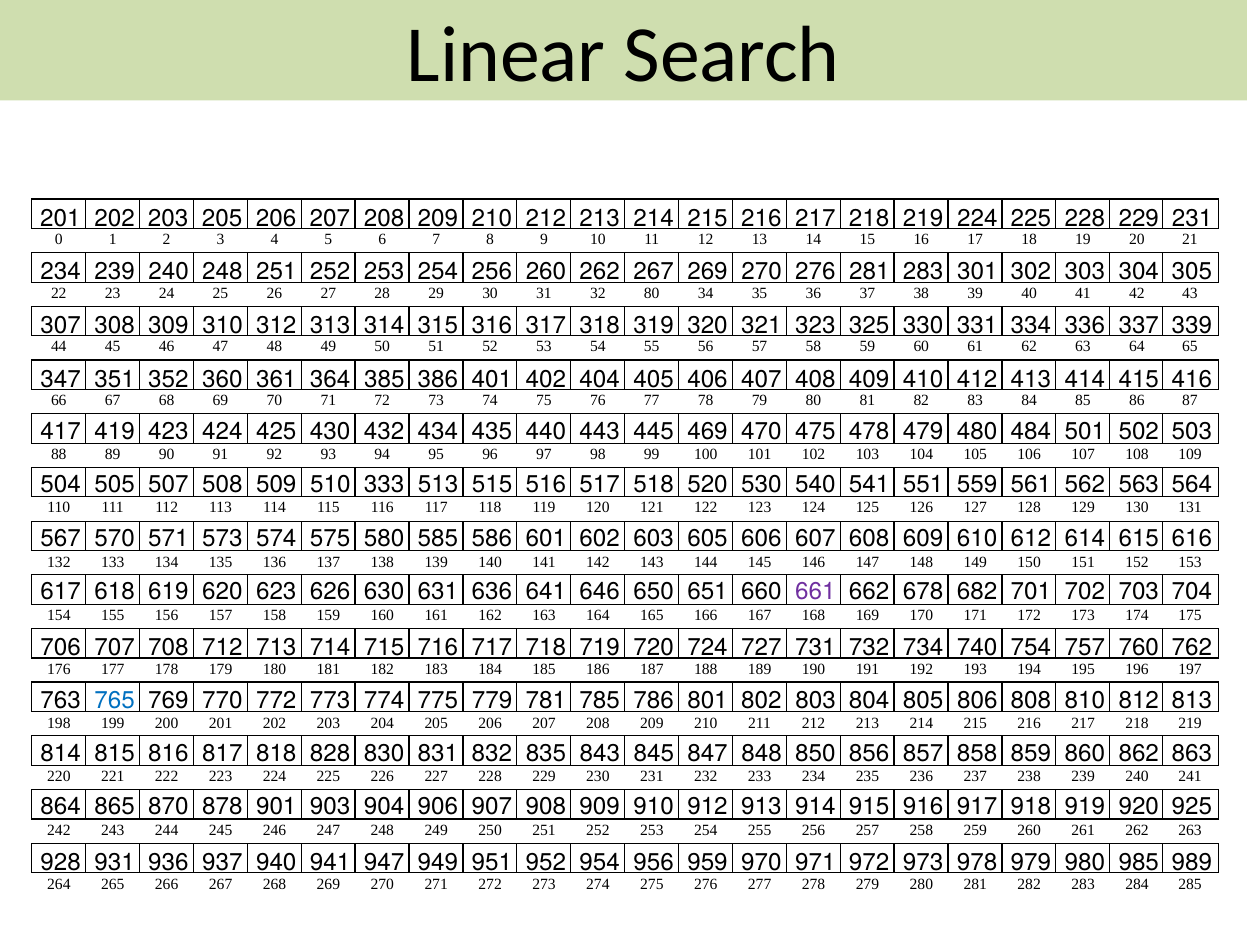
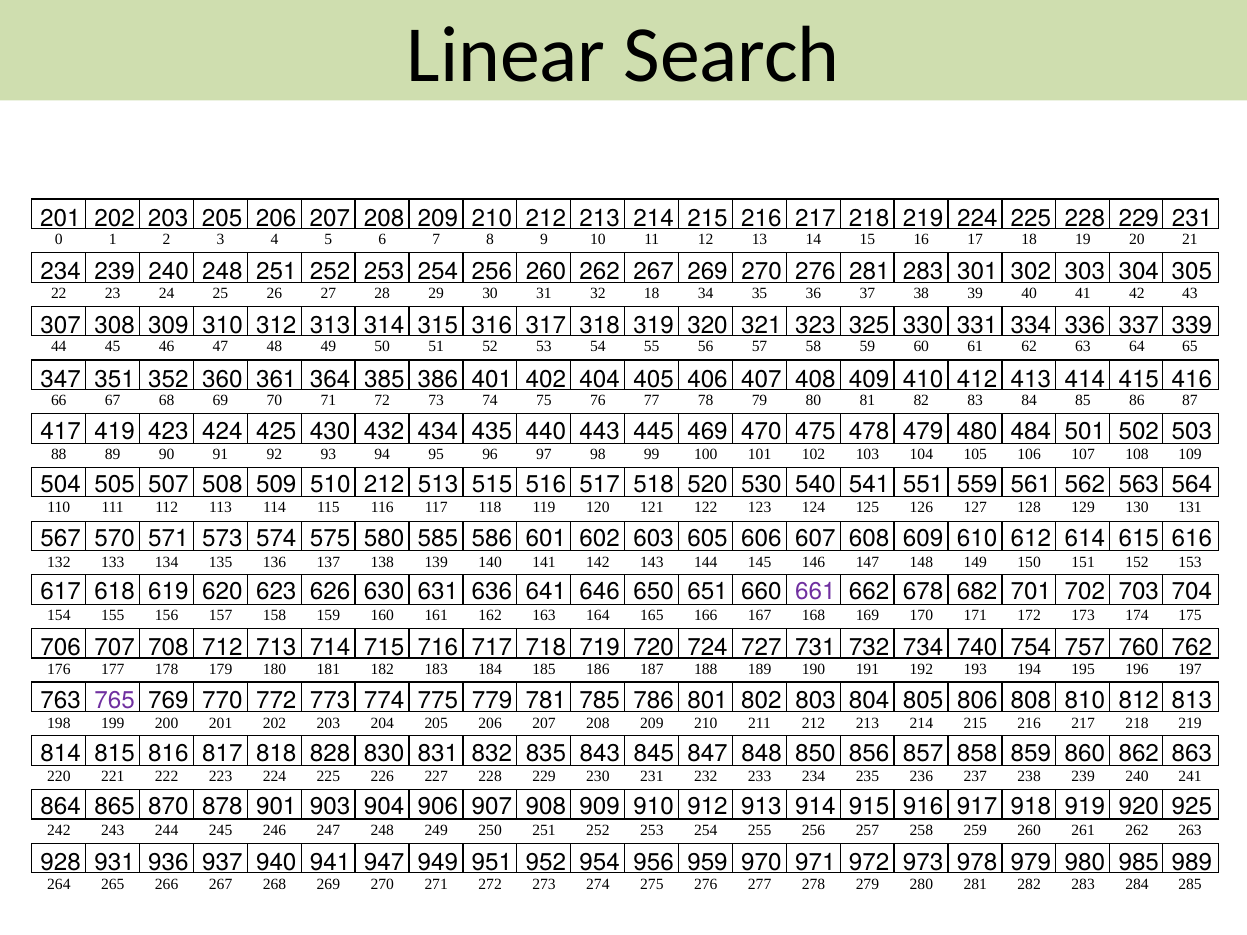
32 80: 80 -> 18
510 333: 333 -> 212
765 colour: blue -> purple
